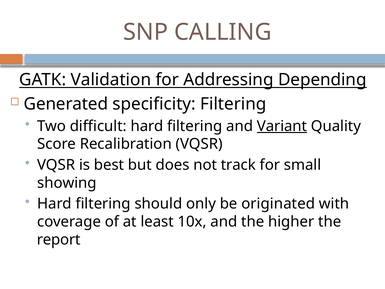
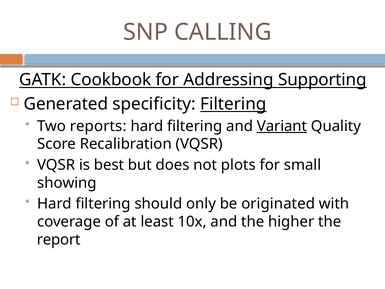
Validation: Validation -> Cookbook
Depending: Depending -> Supporting
Filtering at (233, 104) underline: none -> present
difficult: difficult -> reports
track: track -> plots
